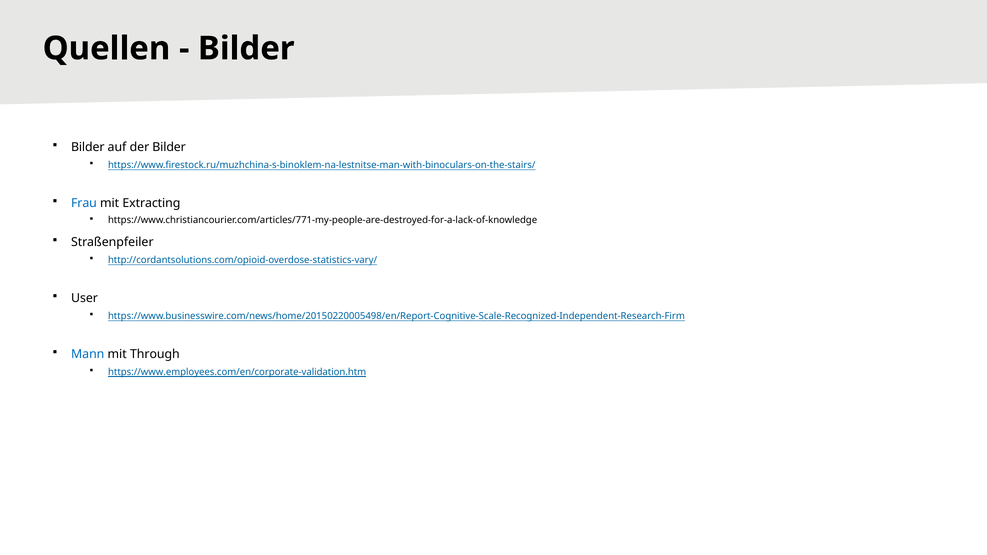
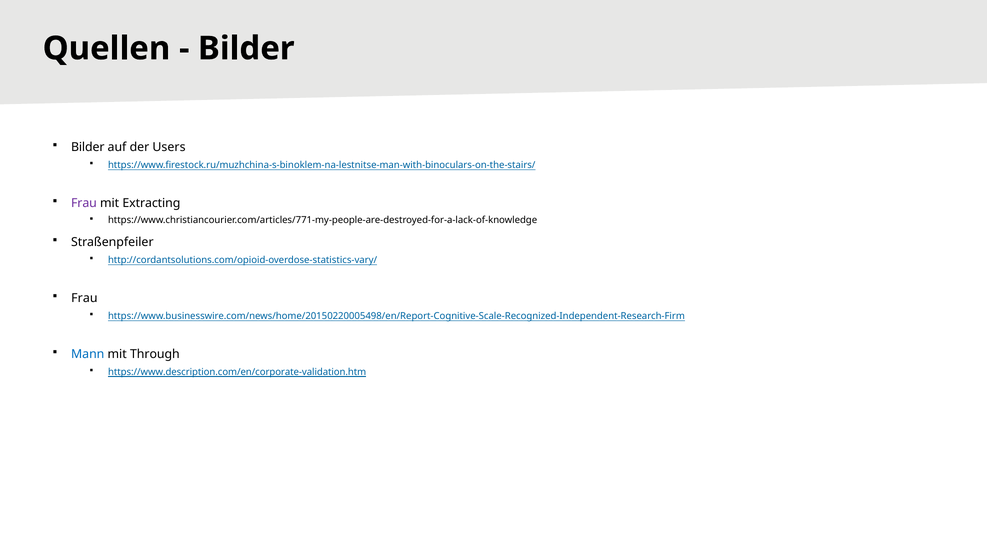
der Bilder: Bilder -> Users
Frau at (84, 203) colour: blue -> purple
User at (84, 298): User -> Frau
https://www.employees.com/en/corporate-validation.htm: https://www.employees.com/en/corporate-validation.htm -> https://www.description.com/en/corporate-validation.htm
